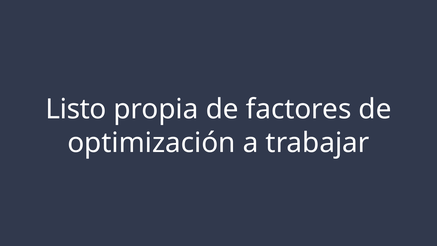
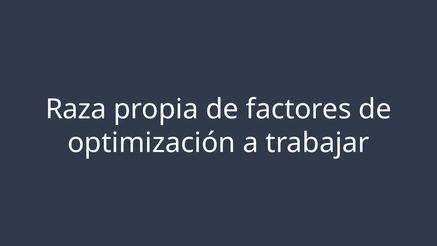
Listo: Listo -> Raza
